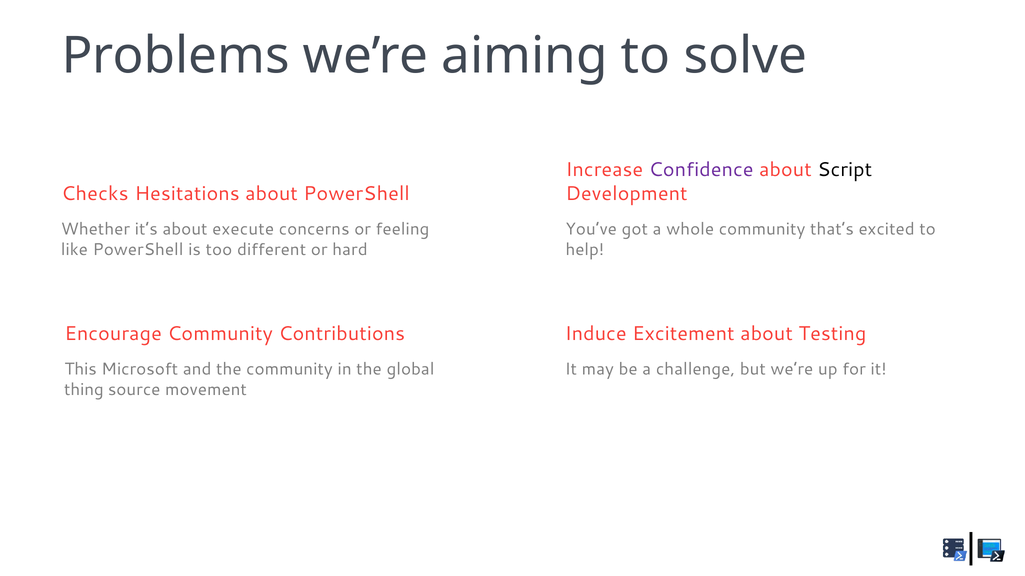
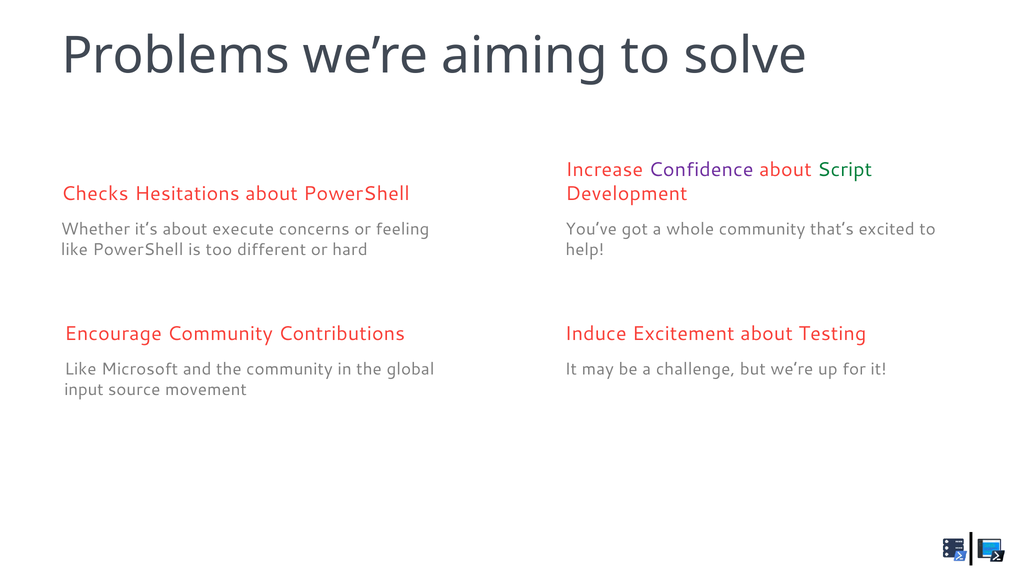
Script colour: black -> green
This at (81, 370): This -> Like
thing: thing -> input
